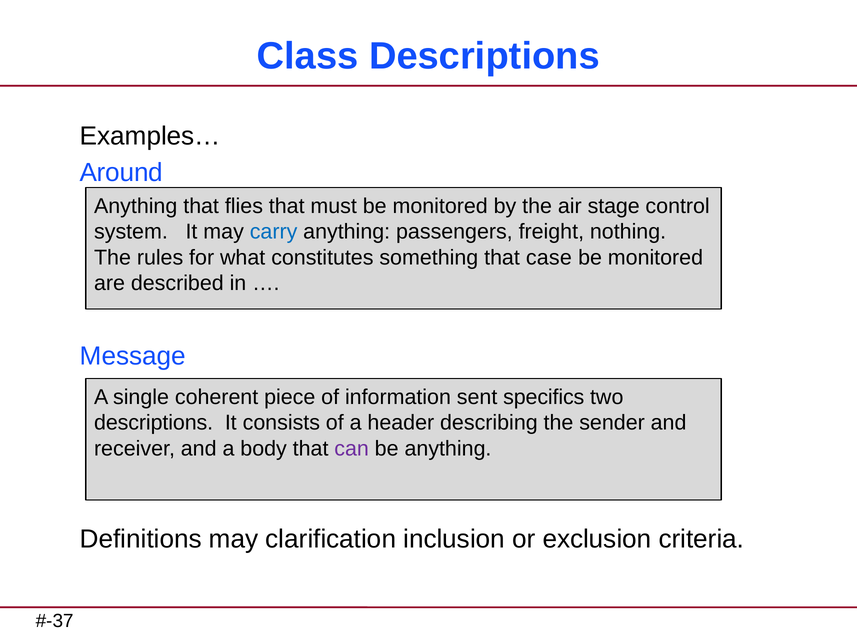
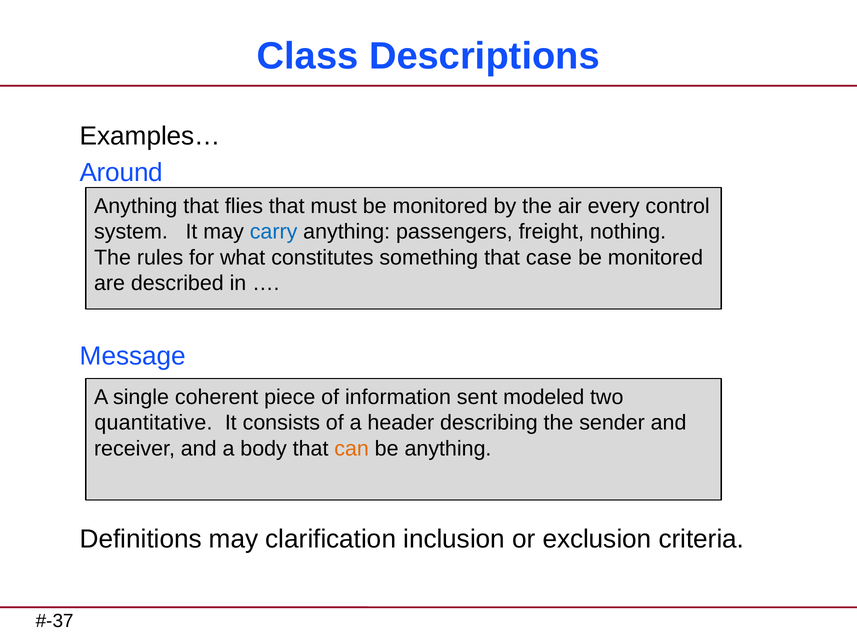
stage: stage -> every
specifics: specifics -> modeled
descriptions at (154, 423): descriptions -> quantitative
can colour: purple -> orange
